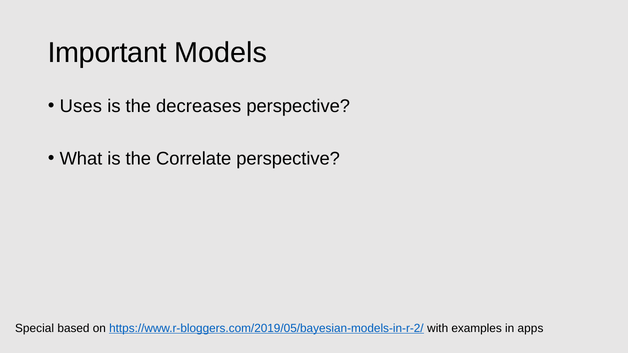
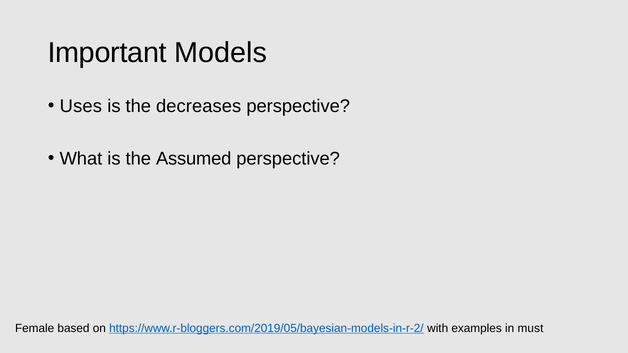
Correlate: Correlate -> Assumed
Special: Special -> Female
apps: apps -> must
